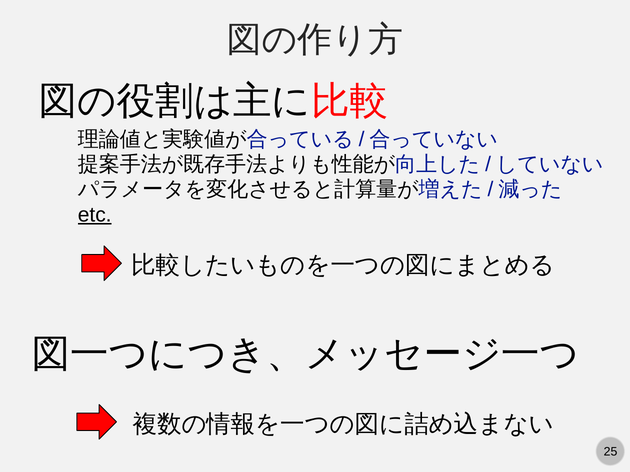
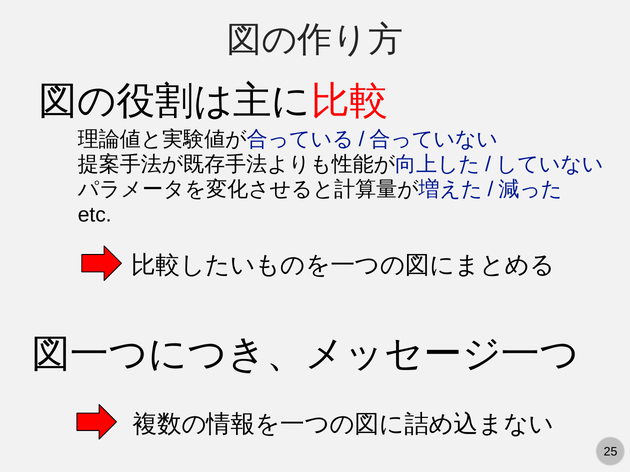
etc underline: present -> none
